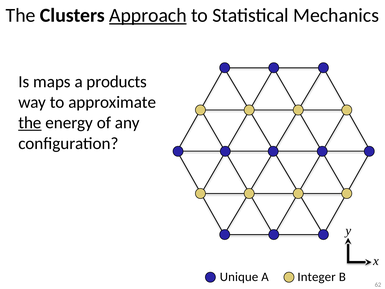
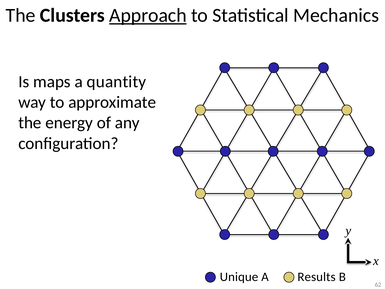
products: products -> quantity
the at (30, 123) underline: present -> none
Integer: Integer -> Results
